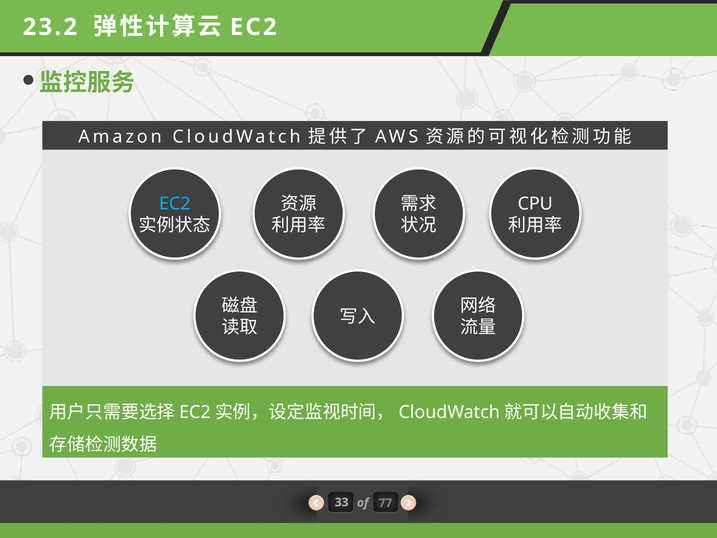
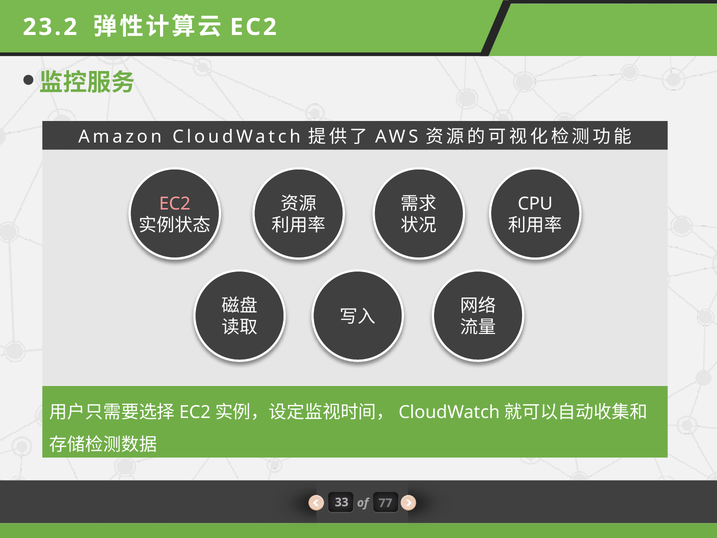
EC2 at (175, 204) colour: light blue -> pink
